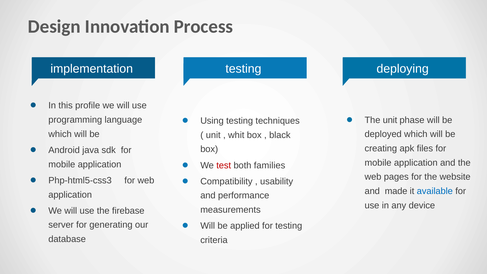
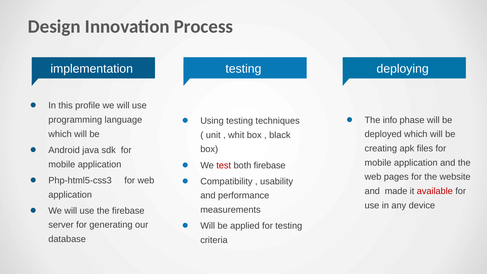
The unit: unit -> info
both families: families -> firebase
available colour: blue -> red
